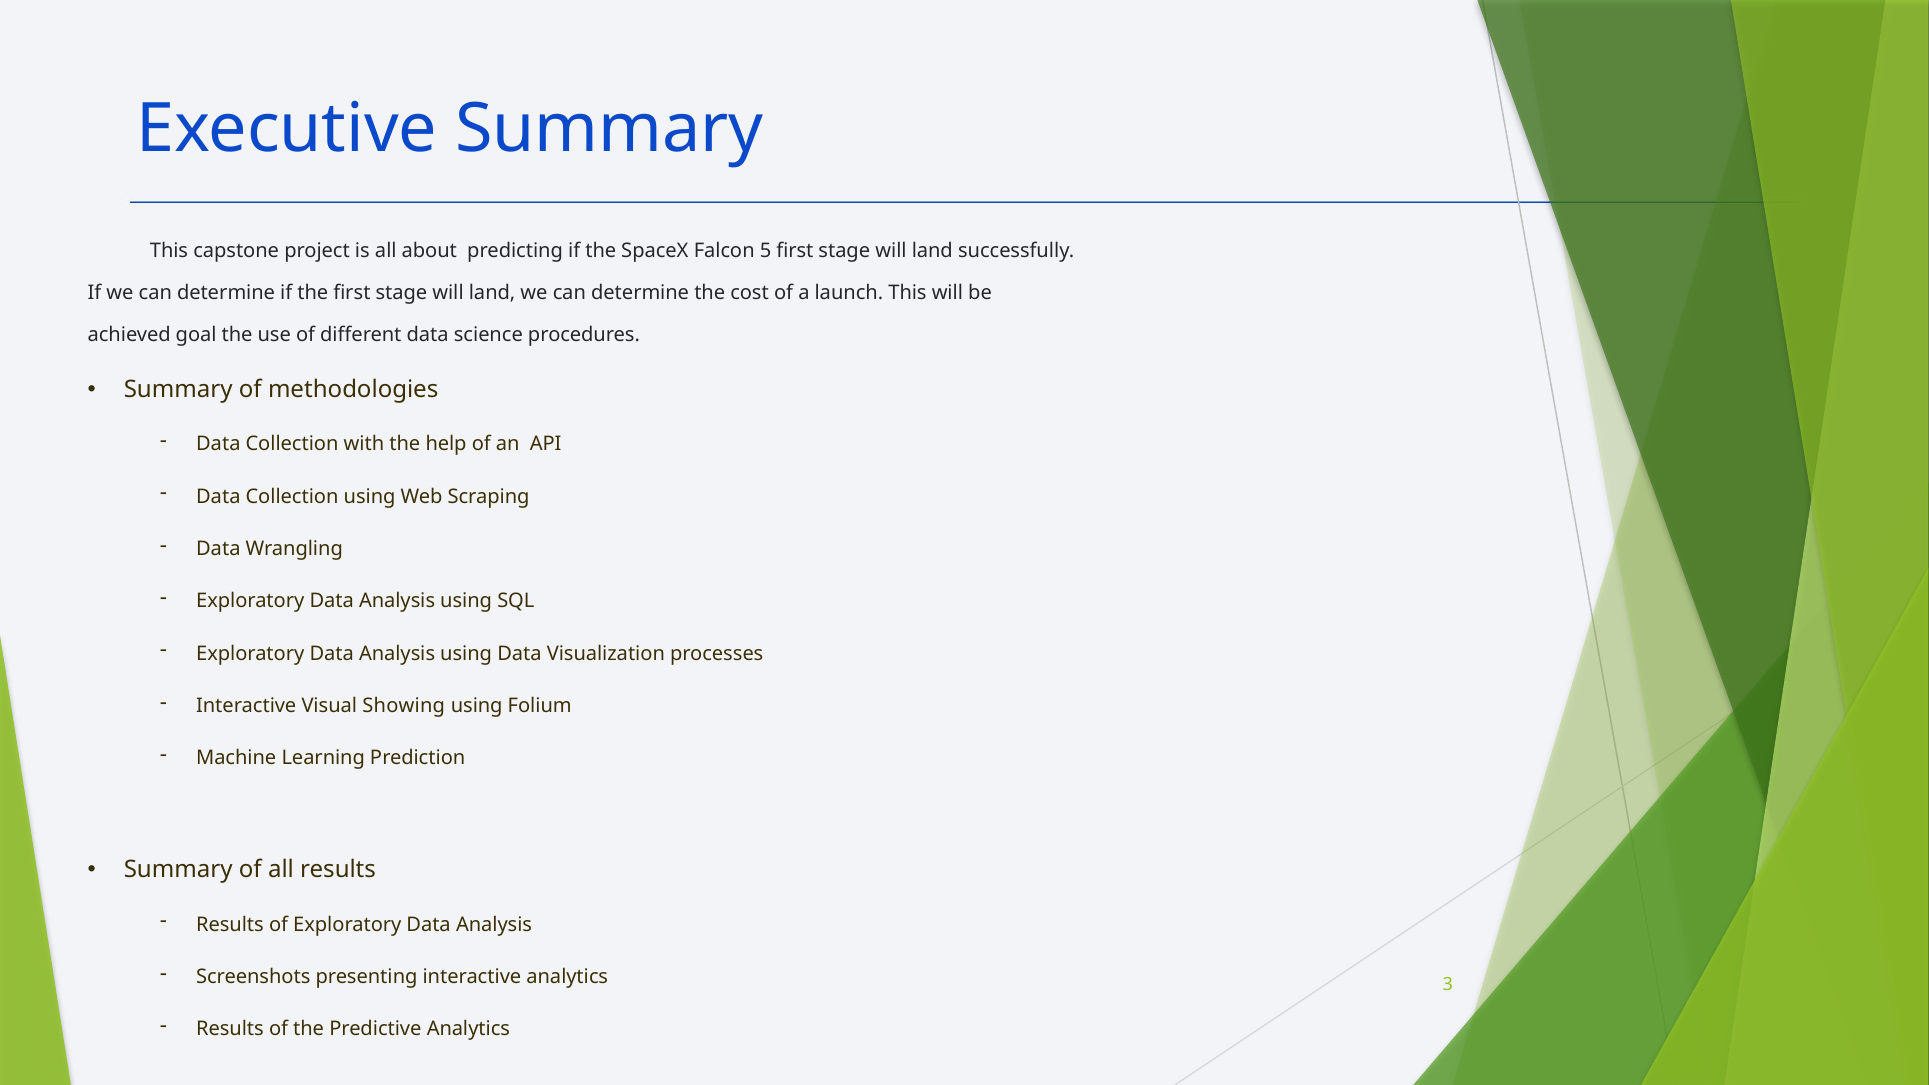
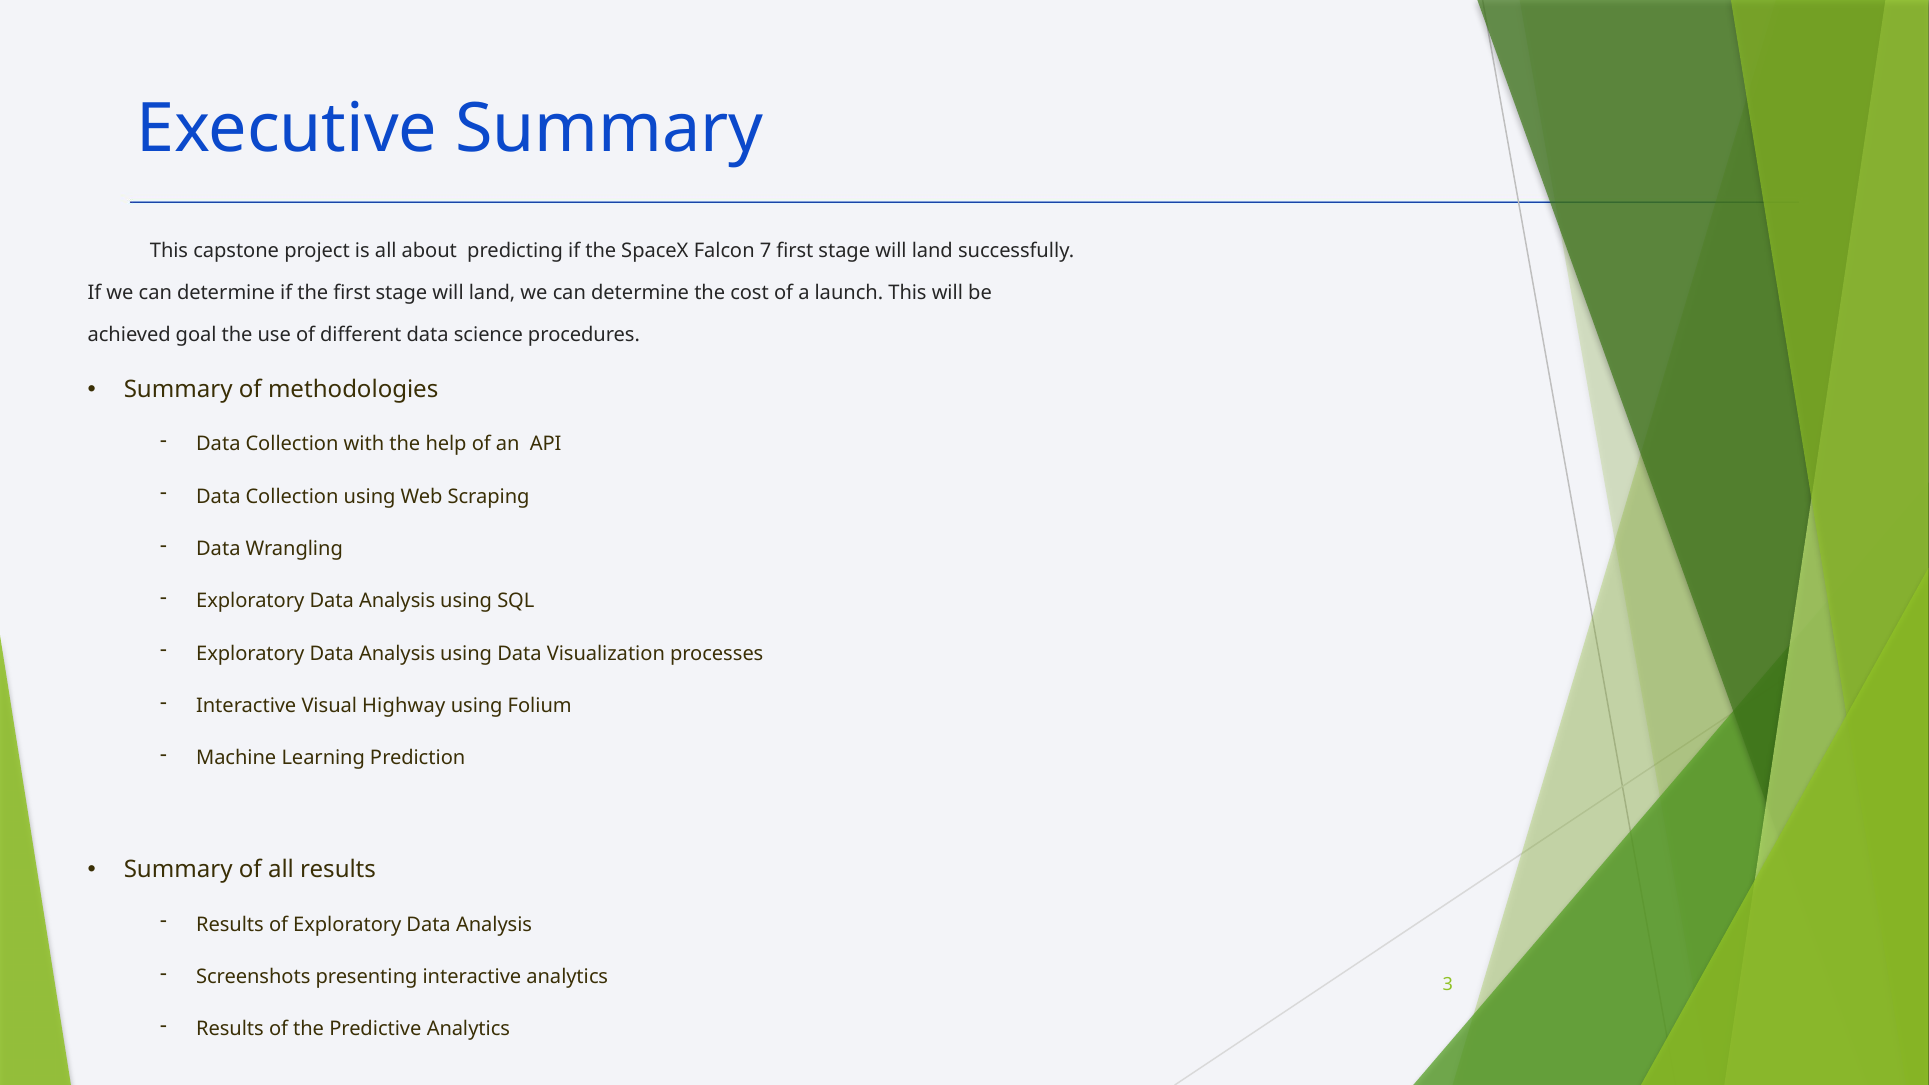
5: 5 -> 7
Showing: Showing -> Highway
